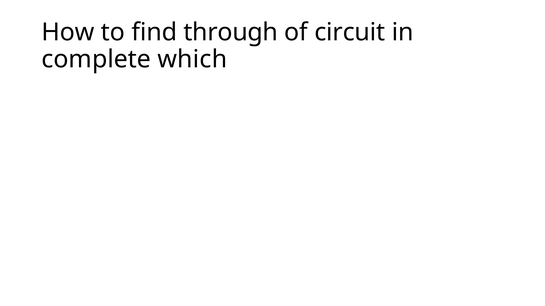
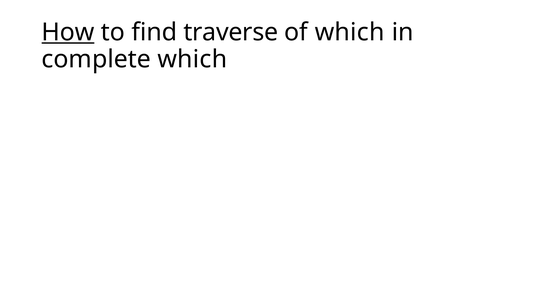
How underline: none -> present
through: through -> traverse
of circuit: circuit -> which
